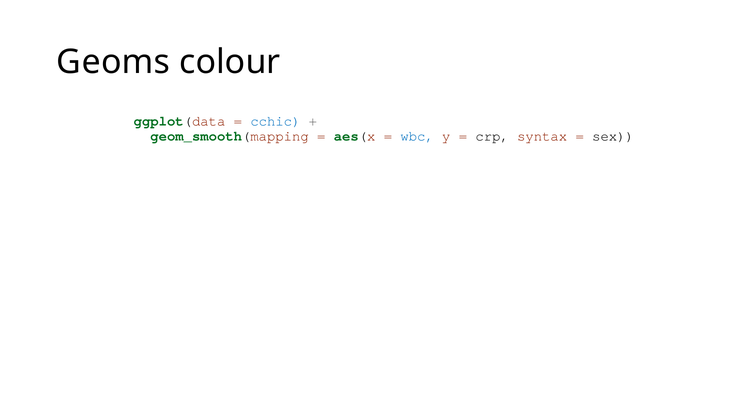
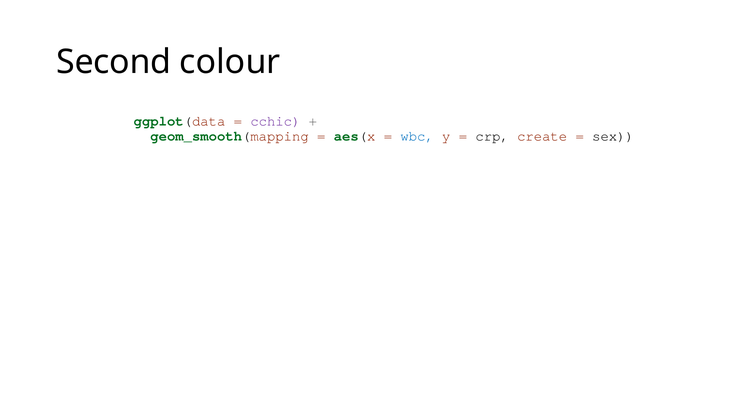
Geoms: Geoms -> Second
cchic colour: blue -> purple
syntax: syntax -> create
